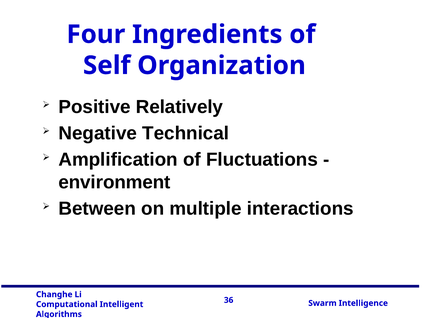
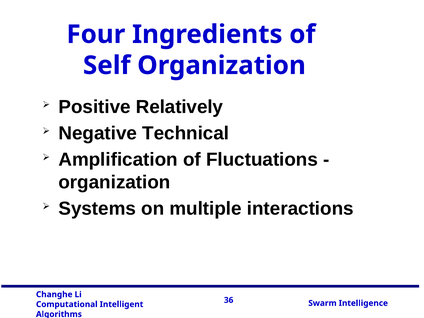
environment at (115, 182): environment -> organization
Between: Between -> Systems
